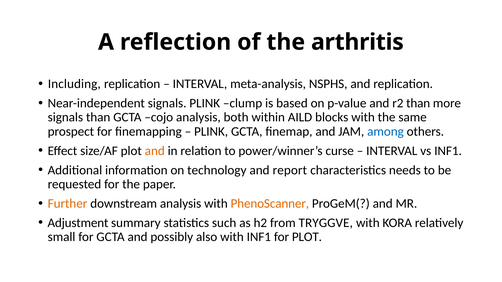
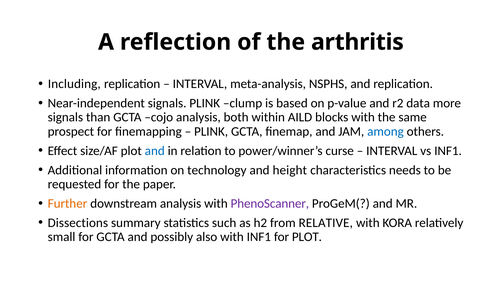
r2 than: than -> data
and at (155, 151) colour: orange -> blue
report: report -> height
PhenoScanner colour: orange -> purple
Adjustment: Adjustment -> Dissections
TRYGGVE: TRYGGVE -> RELATIVE
